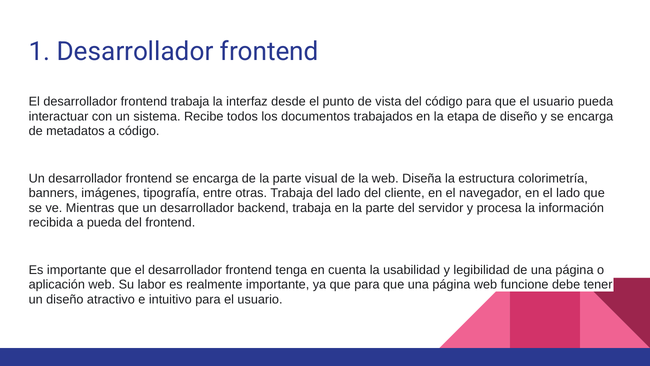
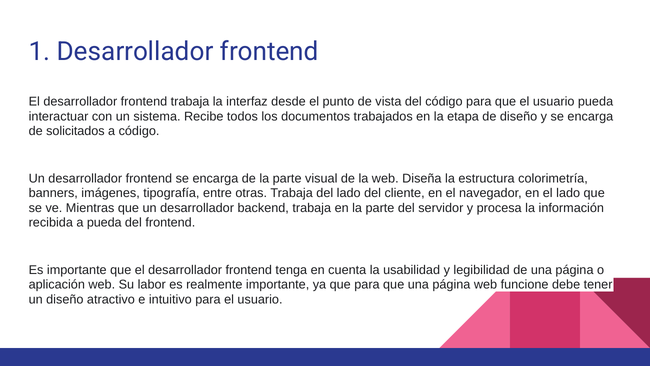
metadatos: metadatos -> solicitados
